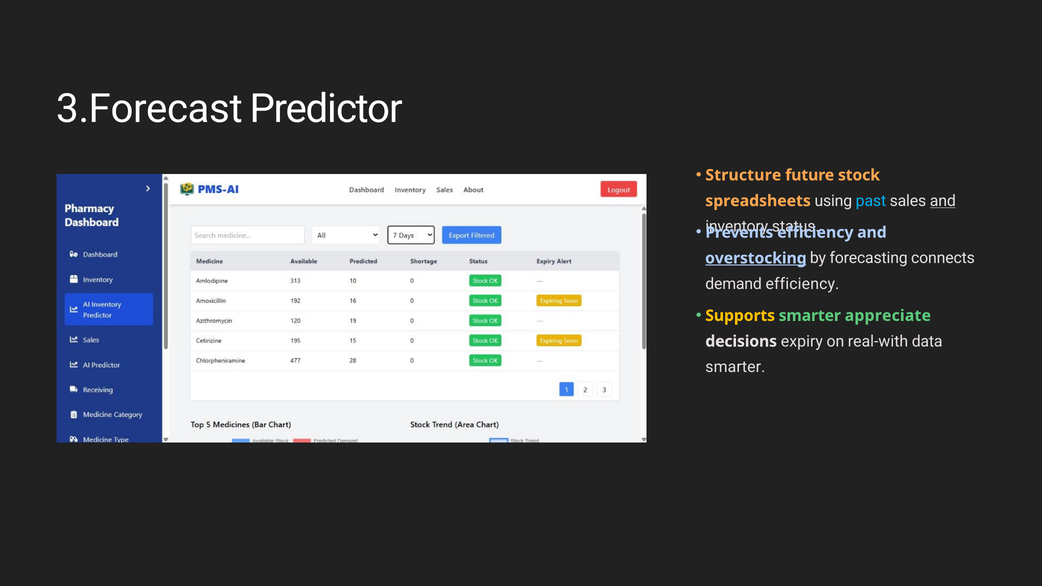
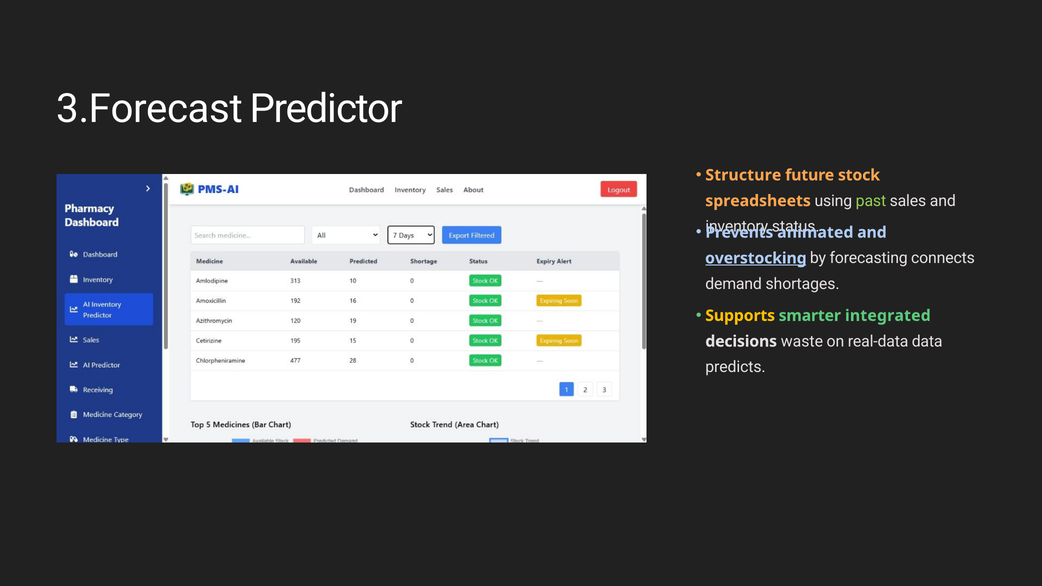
past colour: light blue -> light green
and at (943, 201) underline: present -> none
efficiency at (815, 233): efficiency -> animated
demand efficiency: efficiency -> shortages
appreciate: appreciate -> integrated
expiry: expiry -> waste
real-with: real-with -> real-data
smarter at (735, 367): smarter -> predicts
